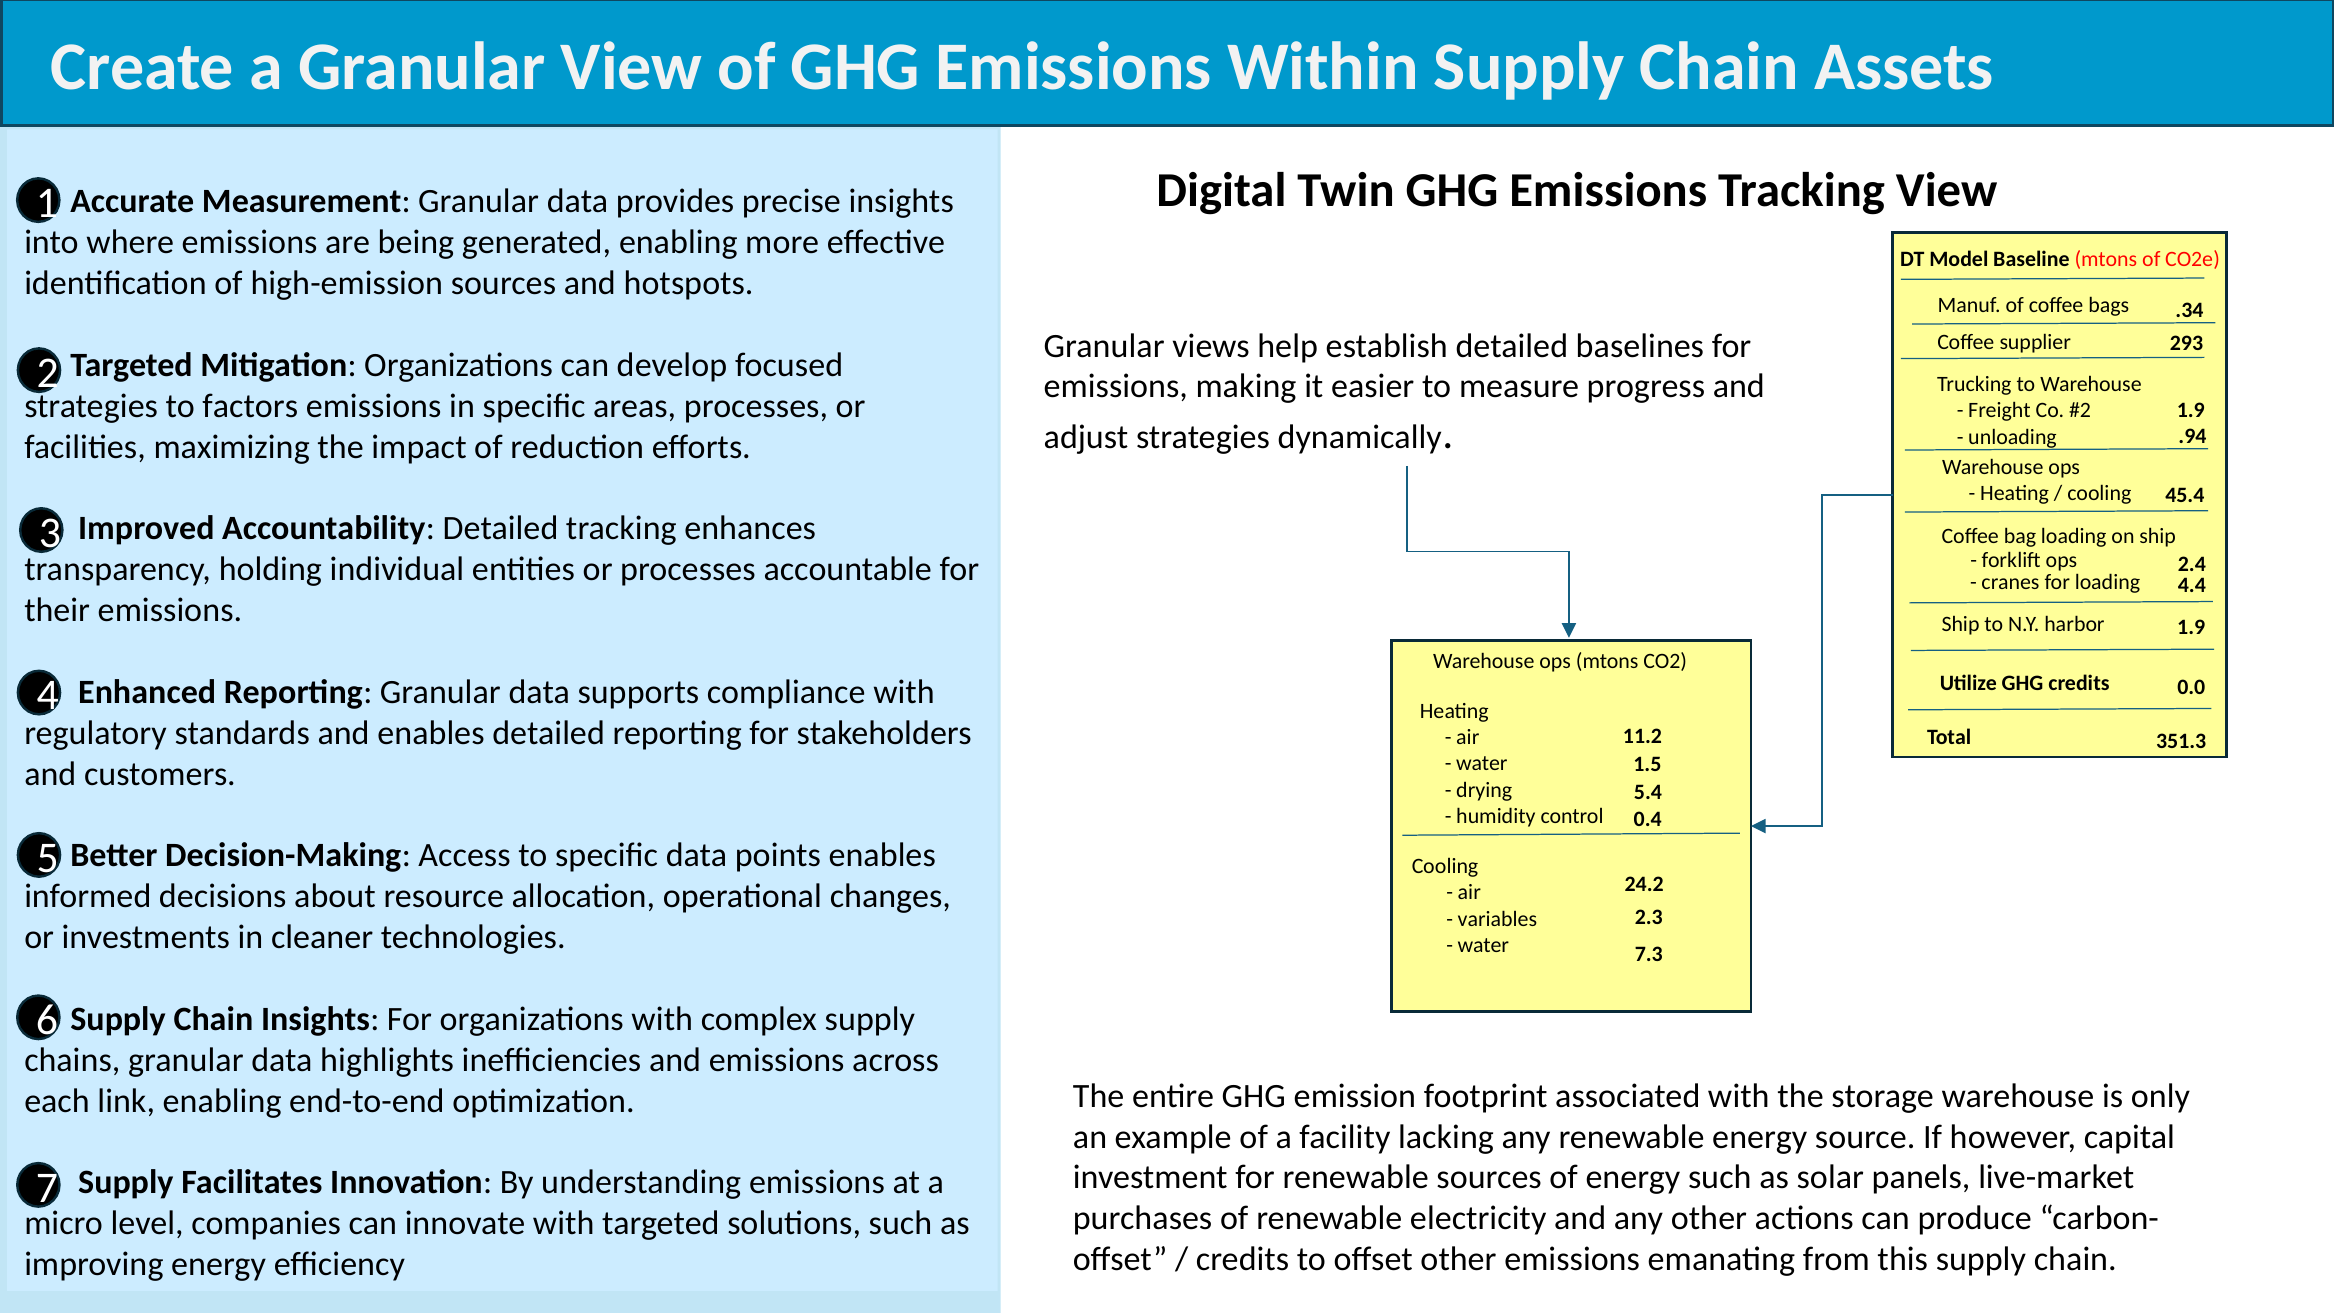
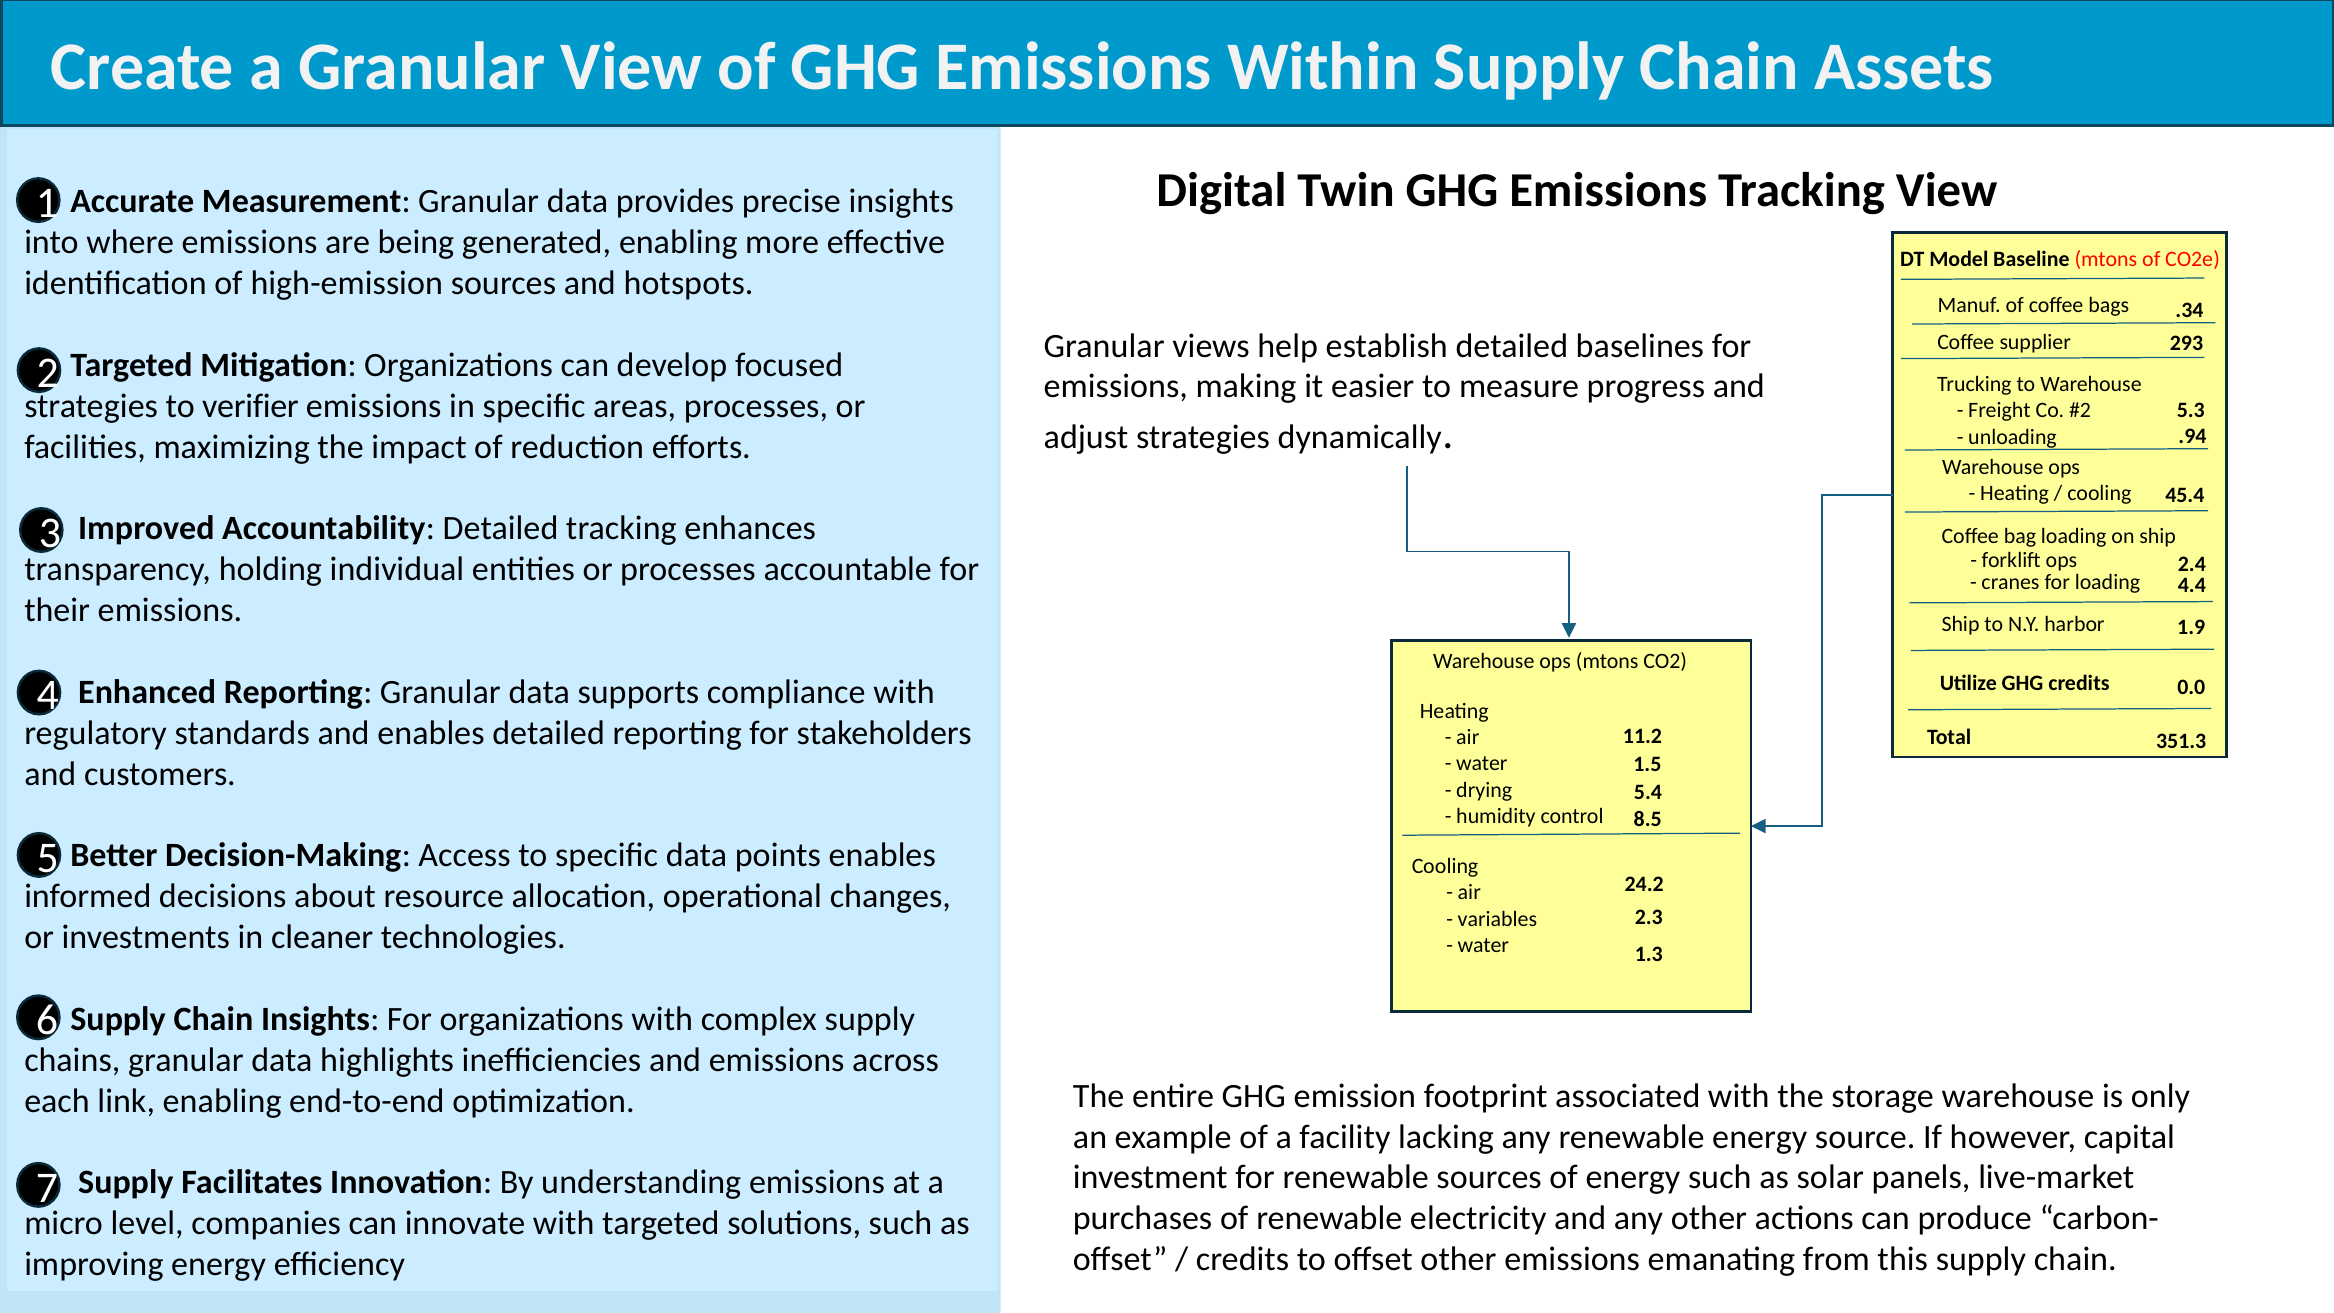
factors: factors -> verifier
1.9 at (2191, 411): 1.9 -> 5.3
0.4: 0.4 -> 8.5
7.3: 7.3 -> 1.3
